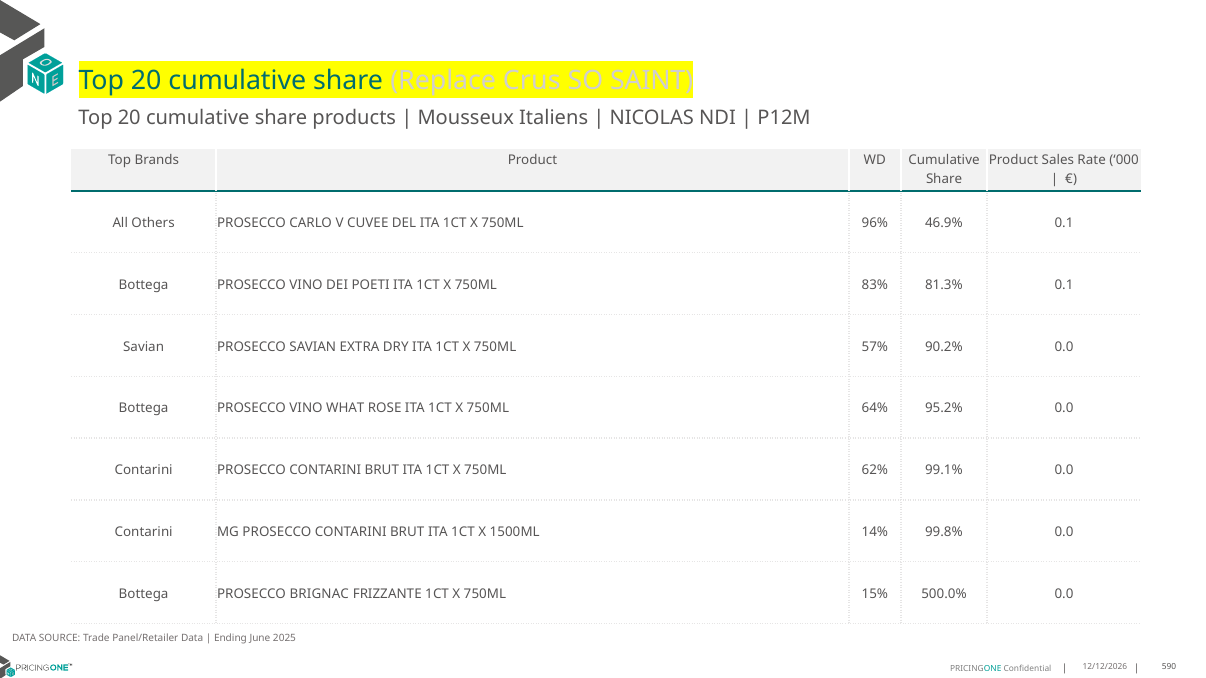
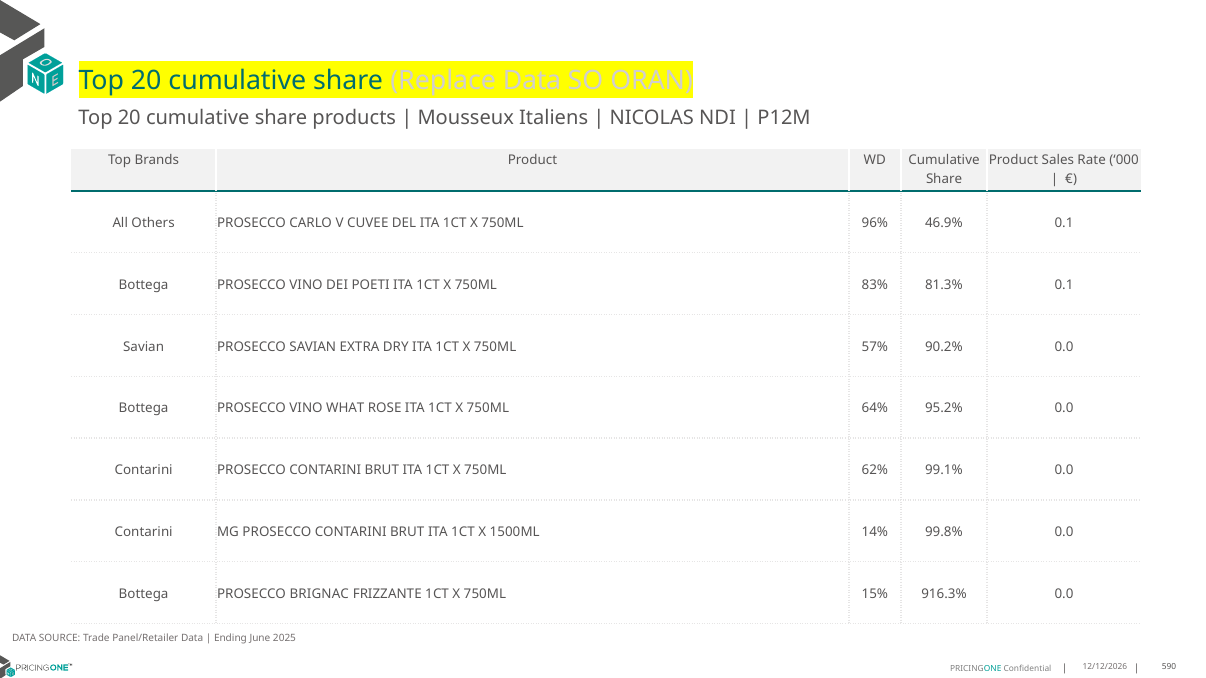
Replace Crus: Crus -> Data
SAINT: SAINT -> ORAN
500.0%: 500.0% -> 916.3%
